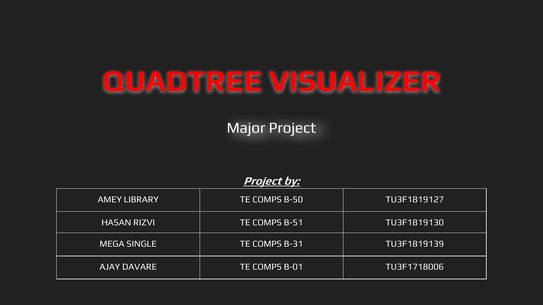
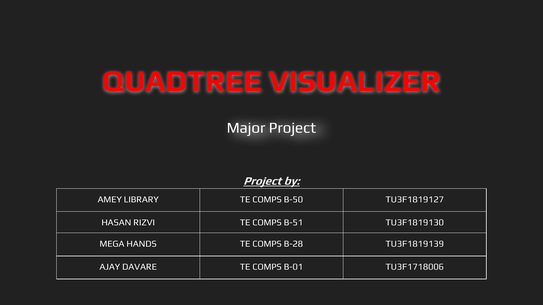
SINGLE: SINGLE -> HANDS
B-31: B-31 -> B-28
